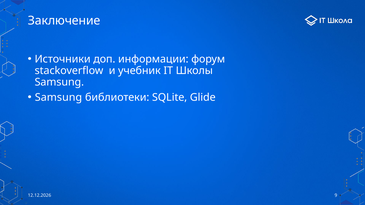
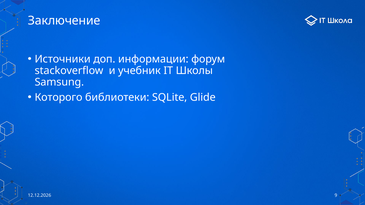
Samsung at (58, 98): Samsung -> Которого
